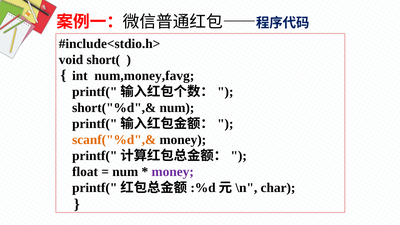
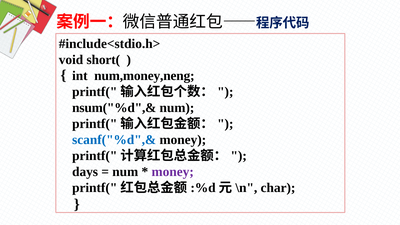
num,money,favg: num,money,favg -> num,money,neng
short("%d",&: short("%d",& -> nsum("%d",&
scanf("%d",& colour: orange -> blue
float: float -> days
